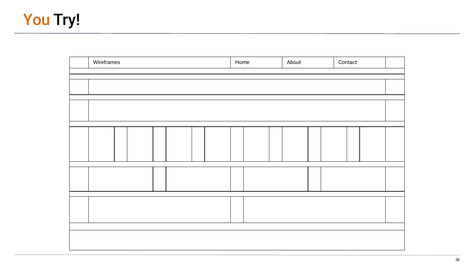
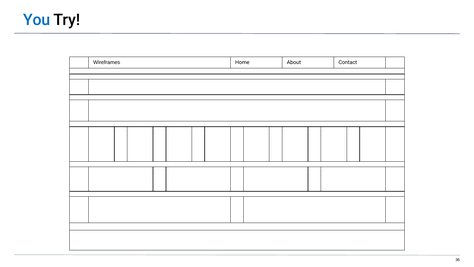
You colour: orange -> blue
